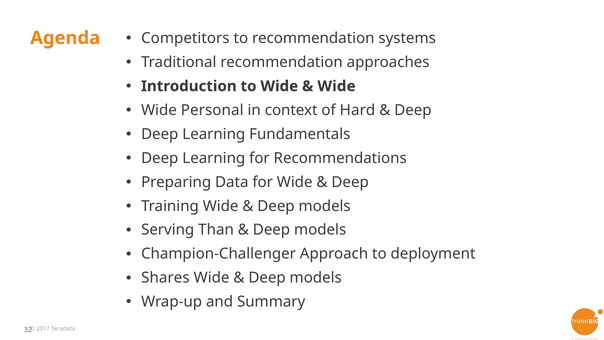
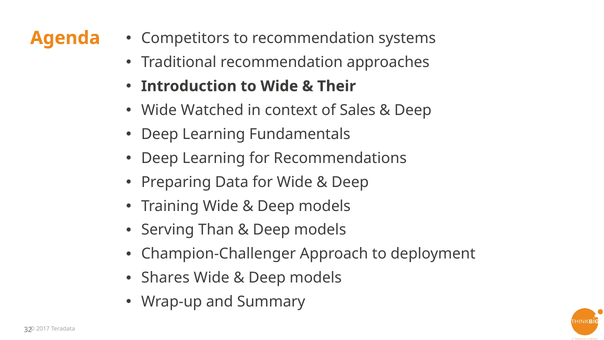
Wide at (337, 86): Wide -> Their
Personal: Personal -> Watched
Hard: Hard -> Sales
